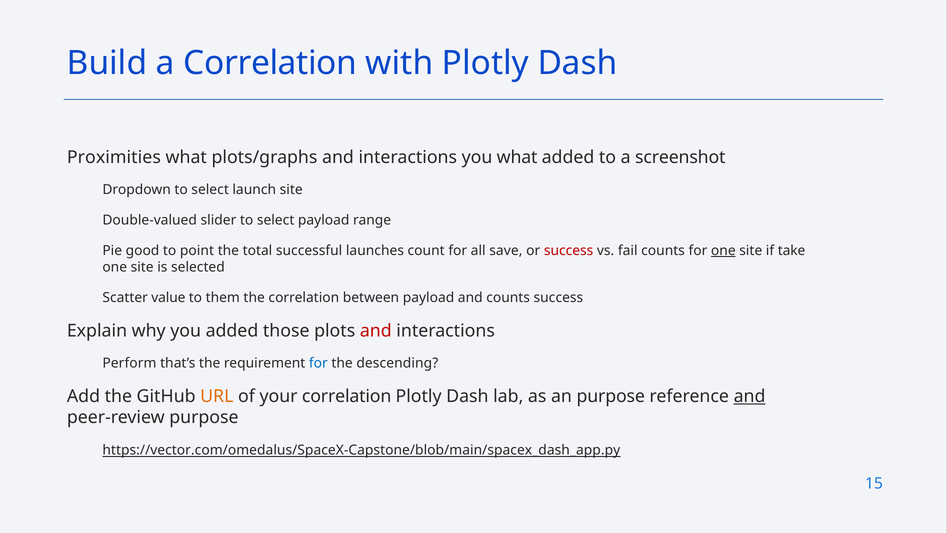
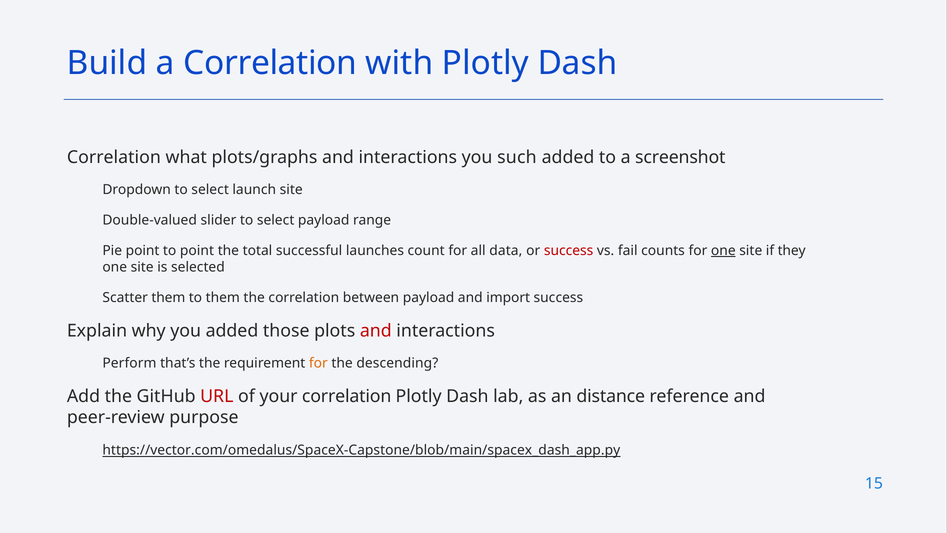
Proximities at (114, 157): Proximities -> Correlation
you what: what -> such
Pie good: good -> point
save: save -> data
take: take -> they
Scatter value: value -> them
and counts: counts -> import
for at (318, 363) colour: blue -> orange
URL colour: orange -> red
an purpose: purpose -> distance
and at (750, 396) underline: present -> none
